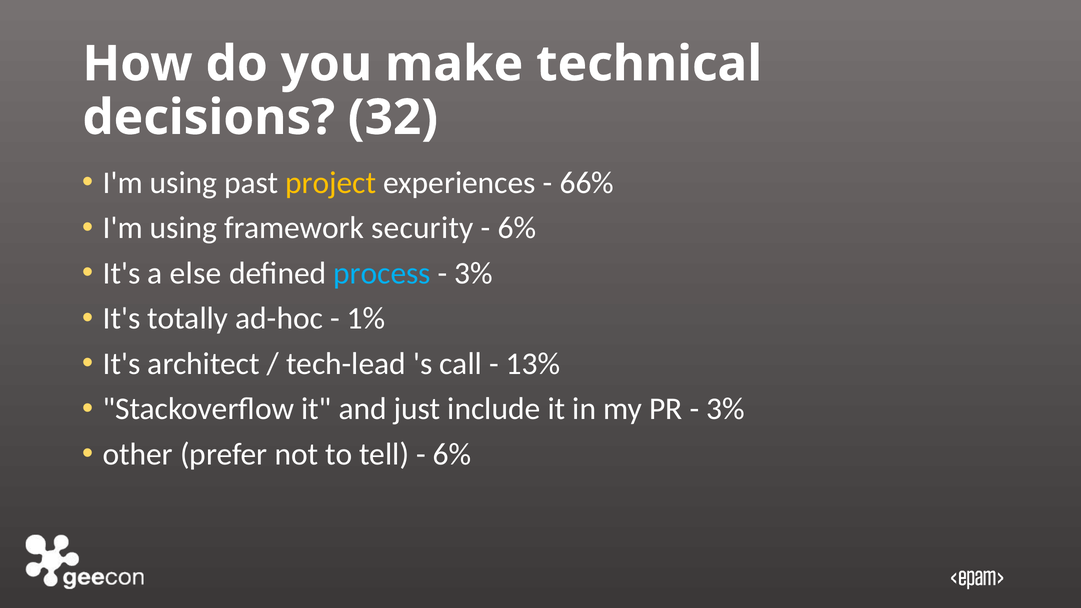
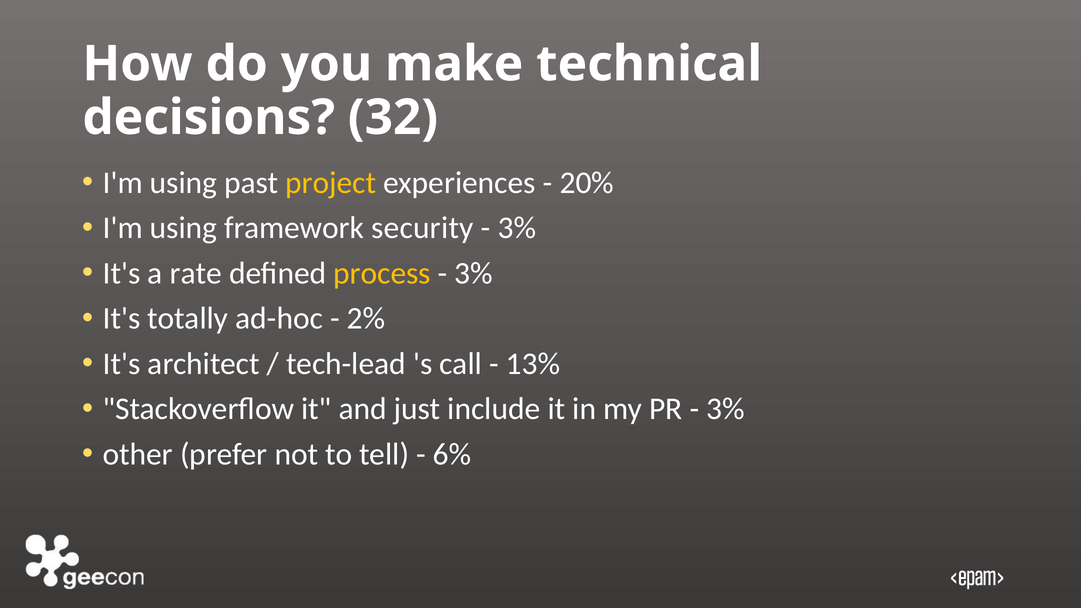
66%: 66% -> 20%
6% at (517, 228): 6% -> 3%
else: else -> rate
process colour: light blue -> yellow
1%: 1% -> 2%
